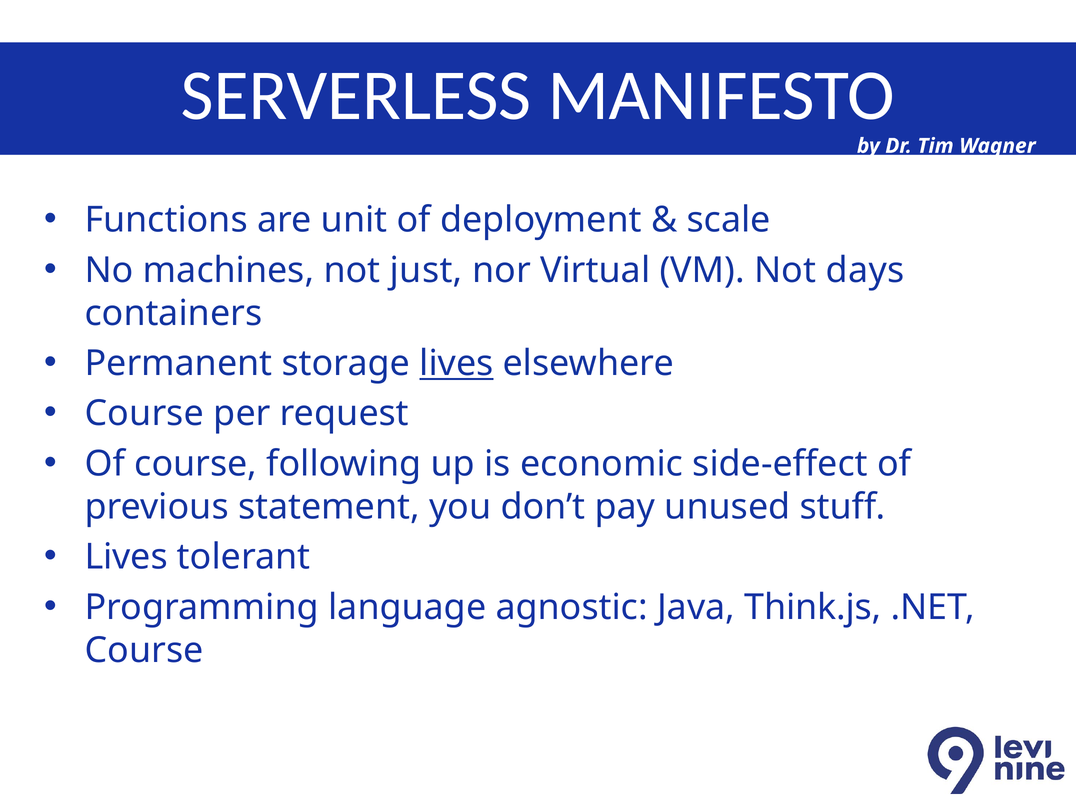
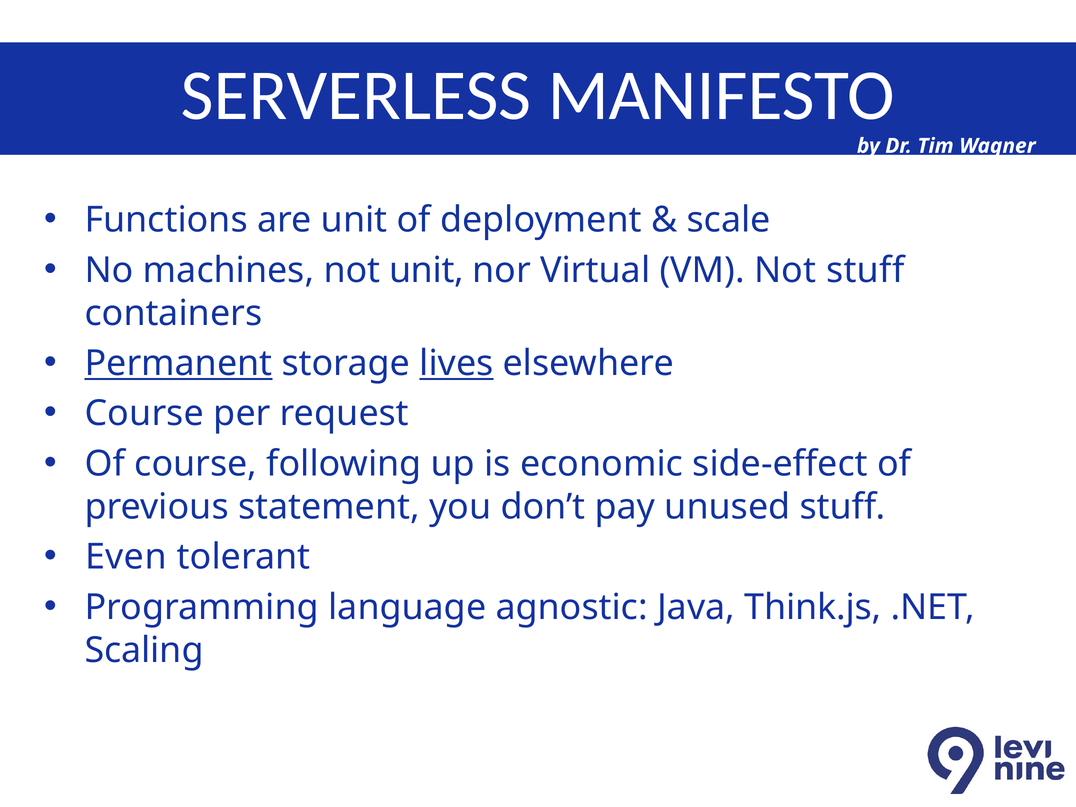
not just: just -> unit
Not days: days -> stuff
Permanent underline: none -> present
Lives at (126, 557): Lives -> Even
Course at (144, 650): Course -> Scaling
